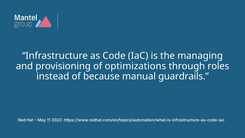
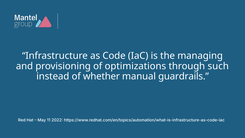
roles: roles -> such
because: because -> whether
